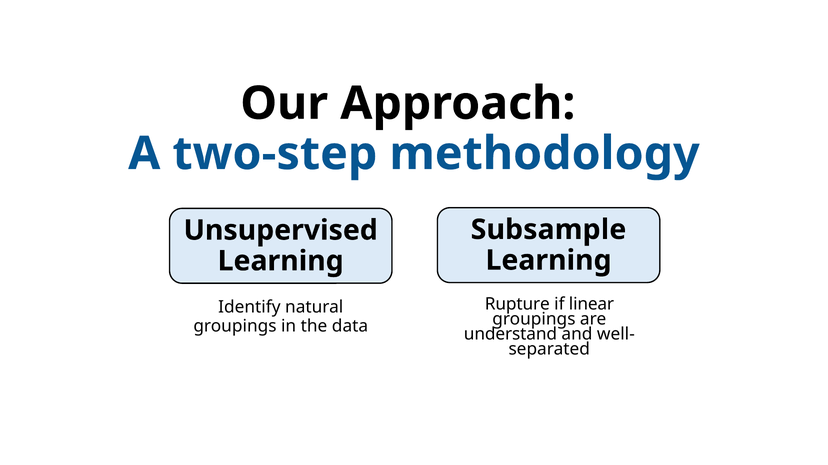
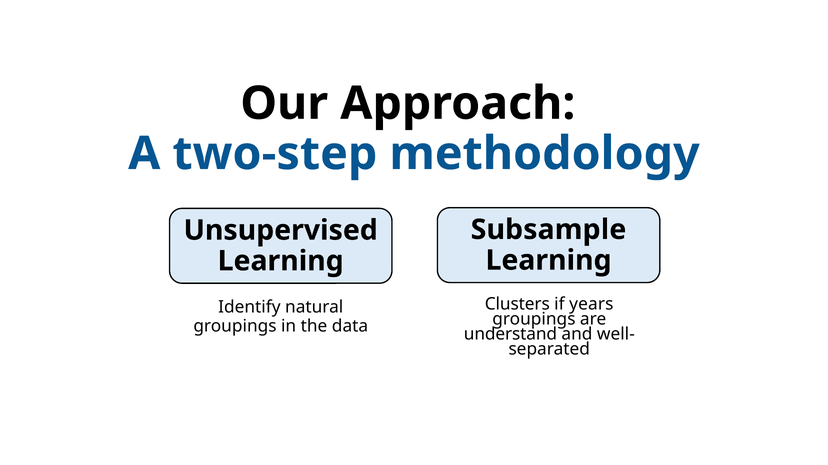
Rupture: Rupture -> Clusters
linear: linear -> years
